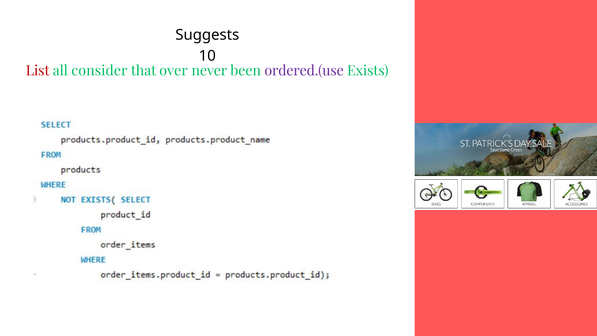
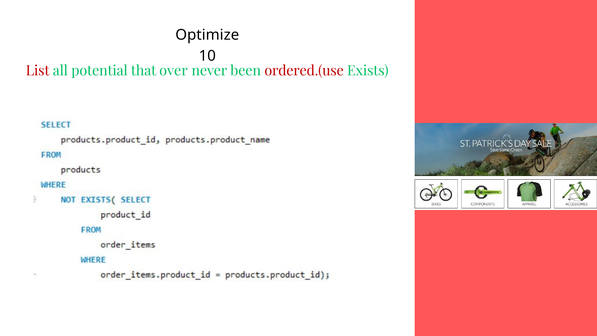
Suggests: Suggests -> Optimize
consider: consider -> potential
ordered.(use colour: purple -> red
